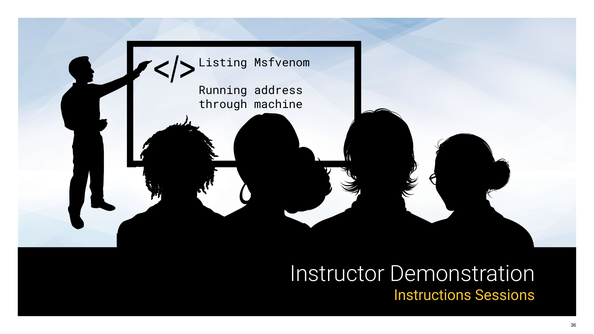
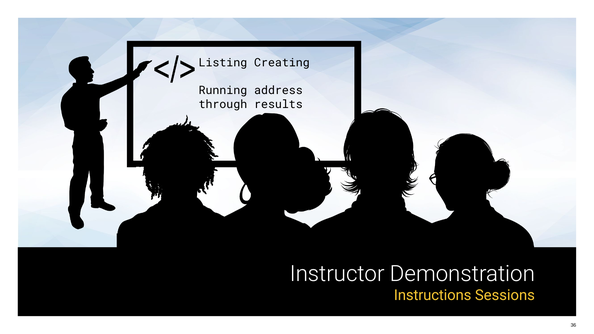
Msfvenom: Msfvenom -> Creating
machine: machine -> results
